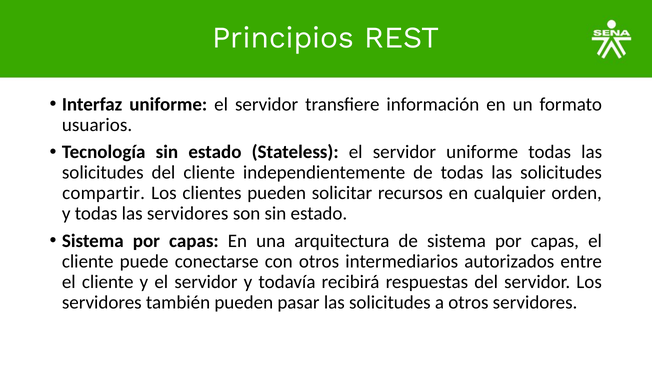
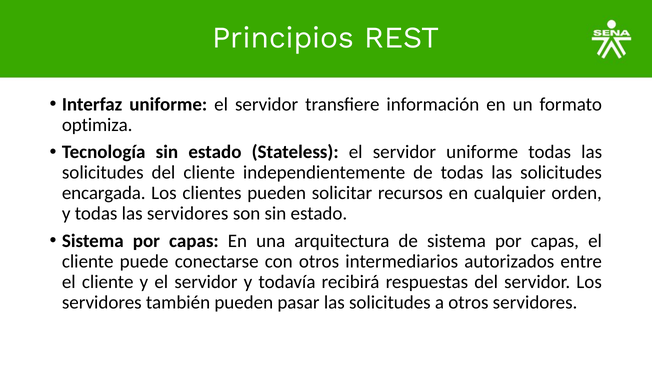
usuarios: usuarios -> optimiza
compartir: compartir -> encargada
